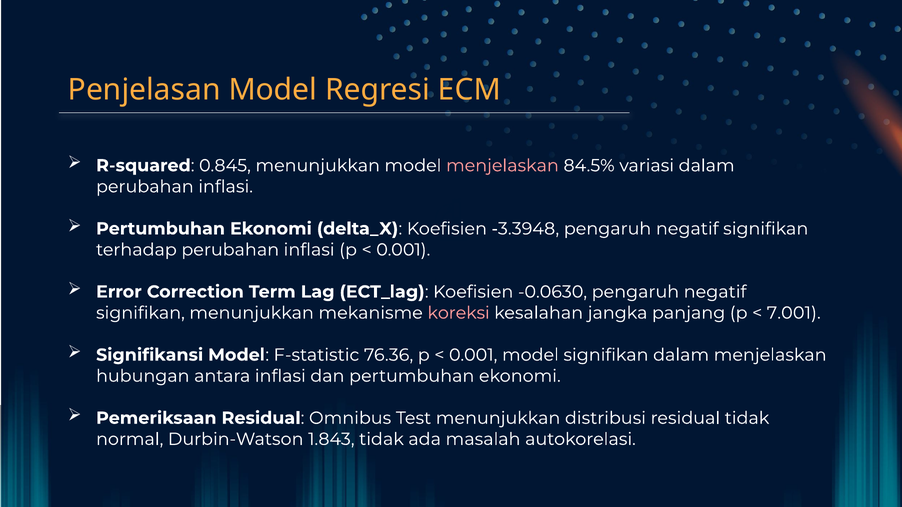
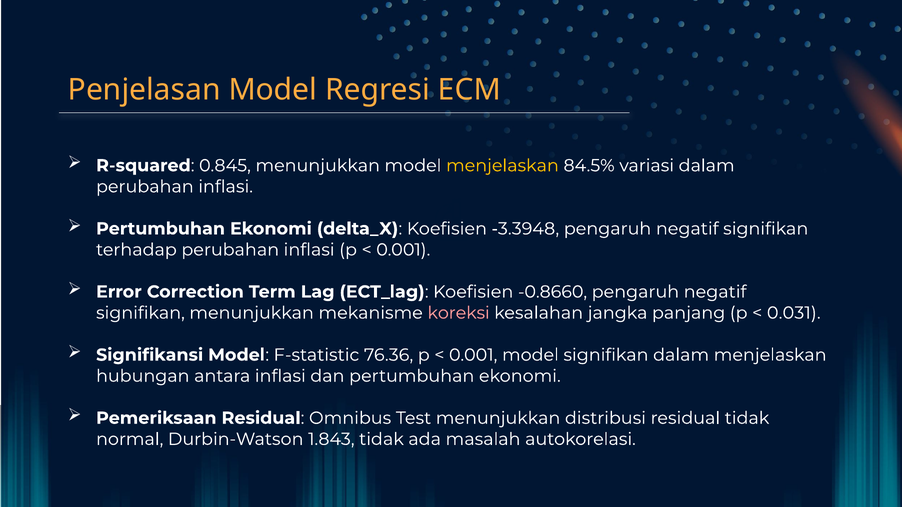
menjelaskan at (502, 166) colour: pink -> yellow
-0.0630: -0.0630 -> -0.8660
7.001: 7.001 -> 0.031
